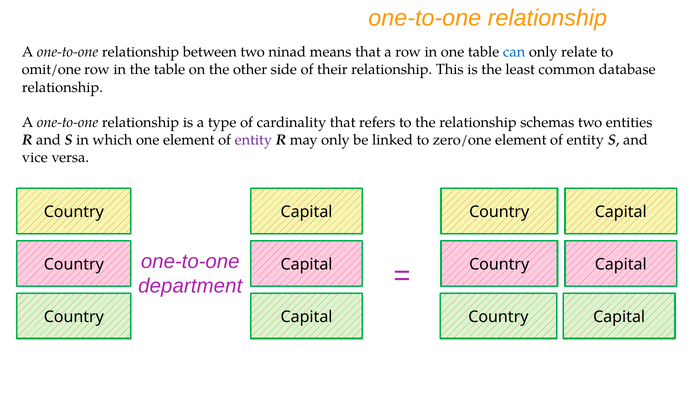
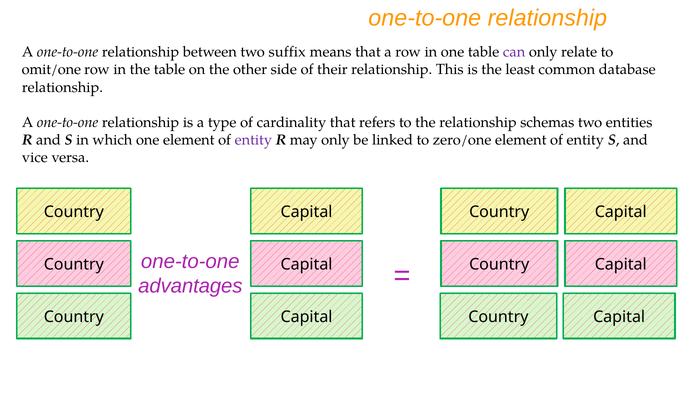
ninad: ninad -> suffix
can colour: blue -> purple
department: department -> advantages
